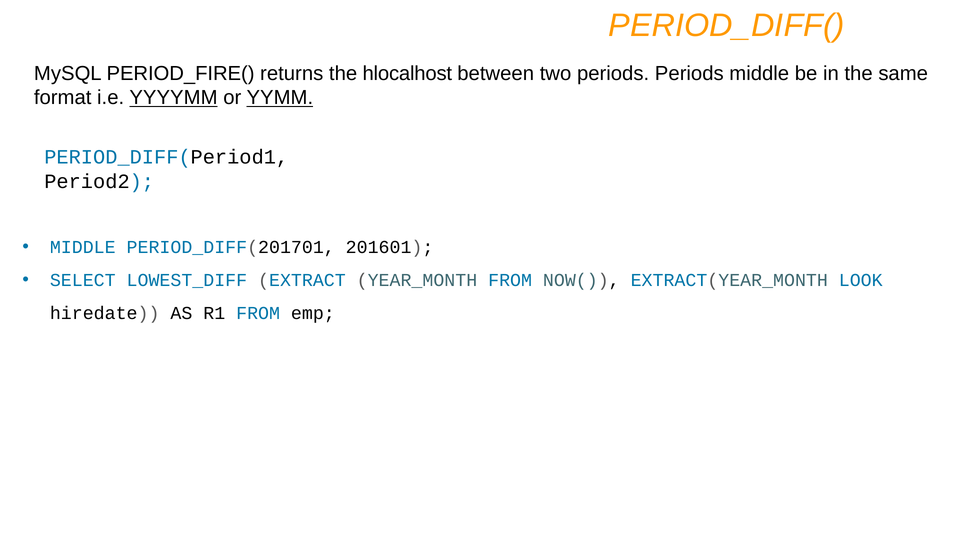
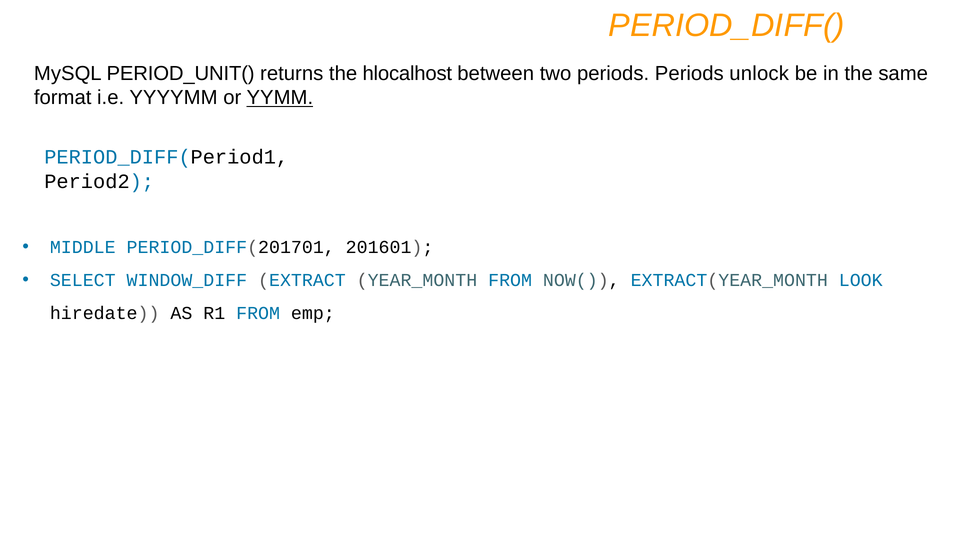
PERIOD_FIRE(: PERIOD_FIRE( -> PERIOD_UNIT(
Periods middle: middle -> unlock
YYYYMM underline: present -> none
LOWEST_DIFF: LOWEST_DIFF -> WINDOW_DIFF
